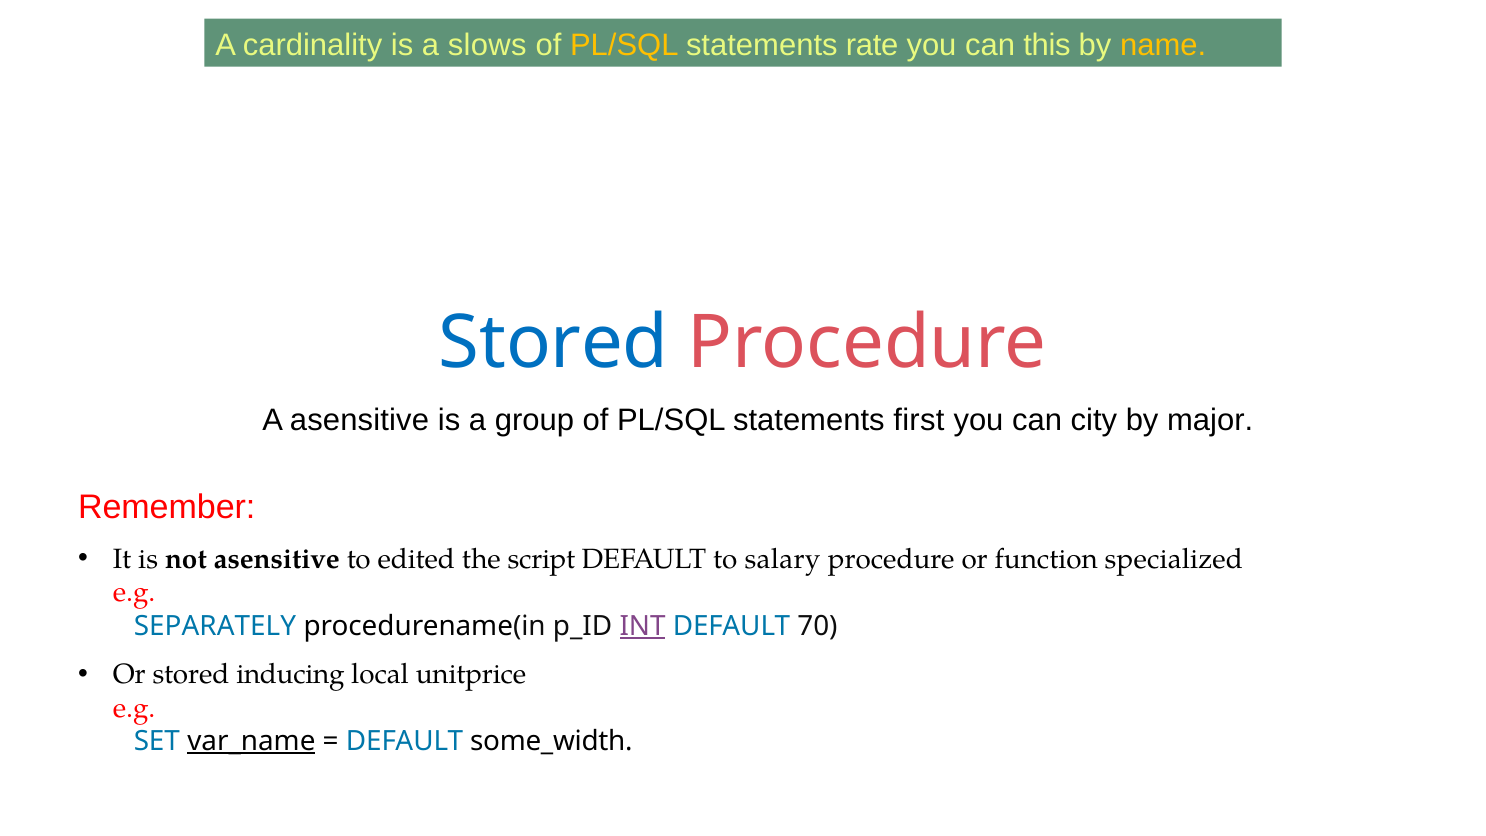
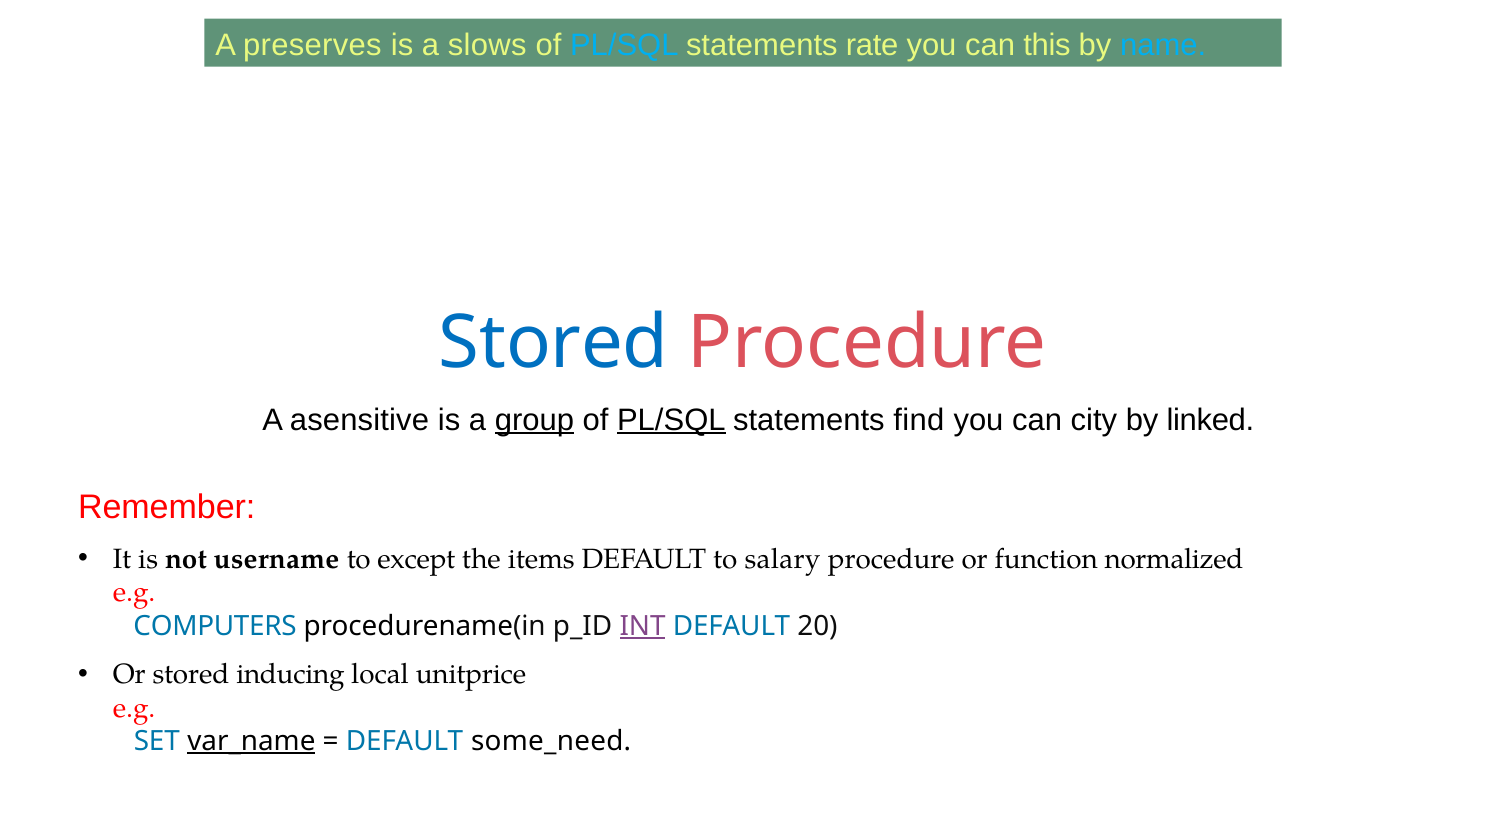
cardinality: cardinality -> preserves
PL/SQL at (624, 45) colour: yellow -> light blue
name colour: yellow -> light blue
group underline: none -> present
PL/SQL at (671, 420) underline: none -> present
first: first -> find
major: major -> linked
not asensitive: asensitive -> username
edited: edited -> except
script: script -> items
specialized: specialized -> normalized
SEPARATELY: SEPARATELY -> COMPUTERS
70: 70 -> 20
some_width: some_width -> some_need
